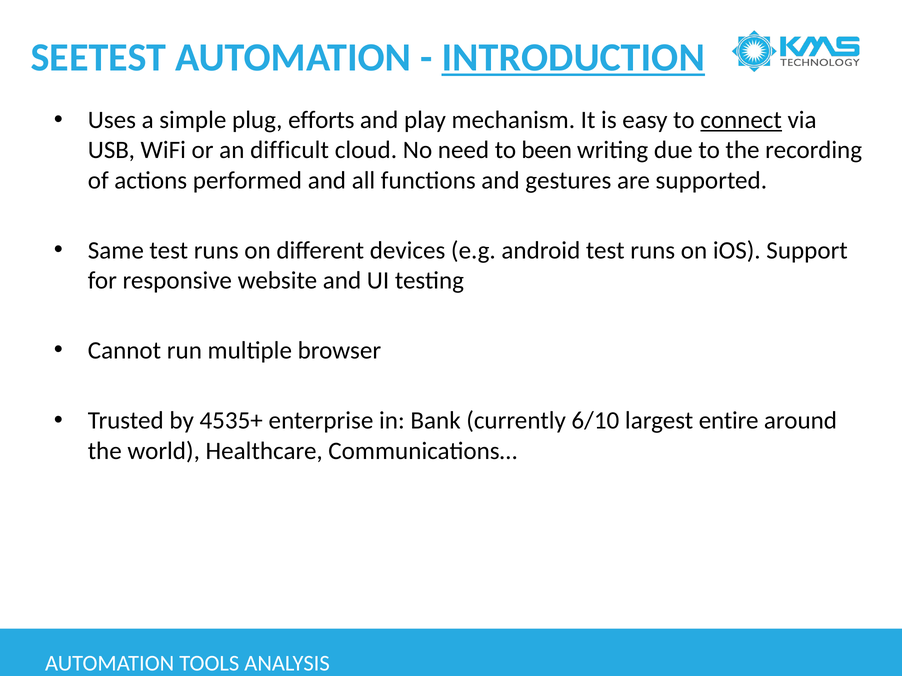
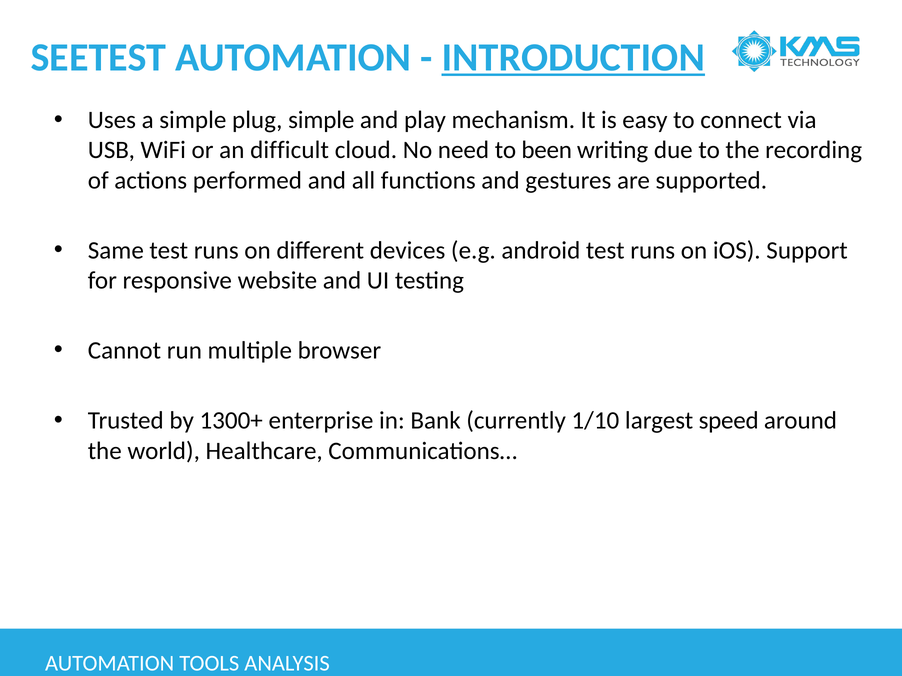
plug efforts: efforts -> simple
connect underline: present -> none
4535+: 4535+ -> 1300+
6/10: 6/10 -> 1/10
entire: entire -> speed
